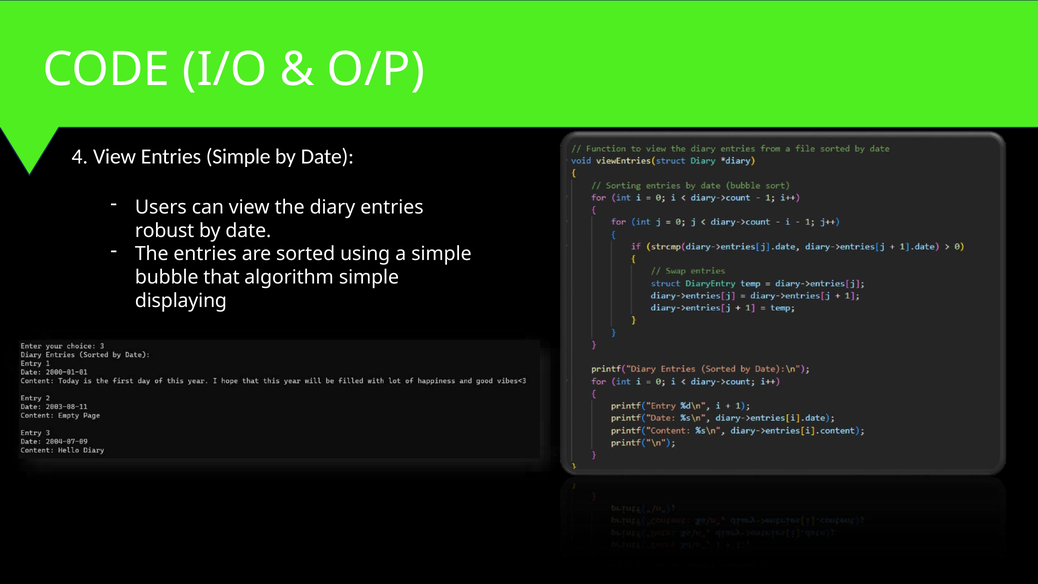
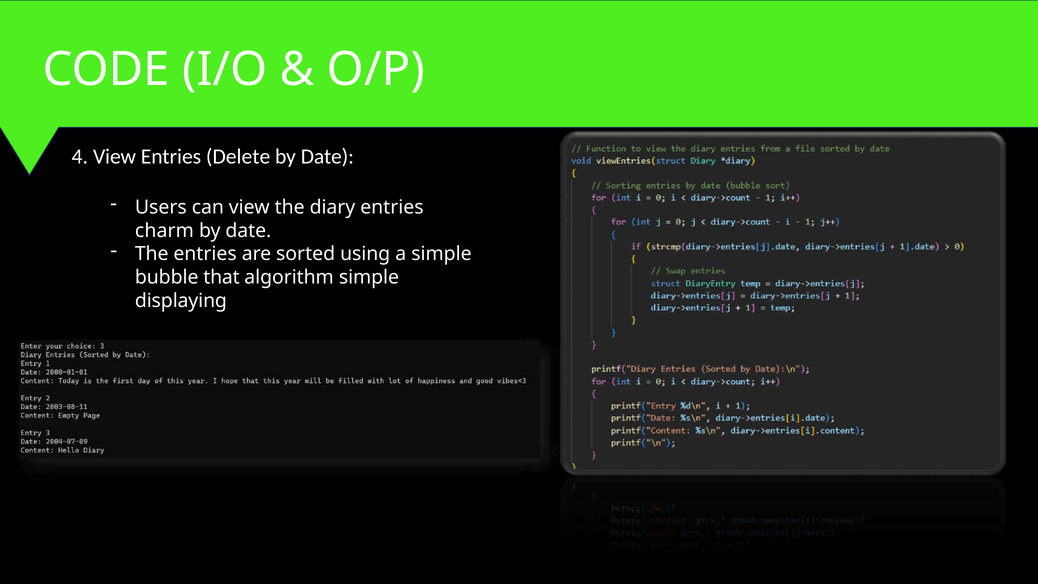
Entries Simple: Simple -> Delete
robust: robust -> charm
